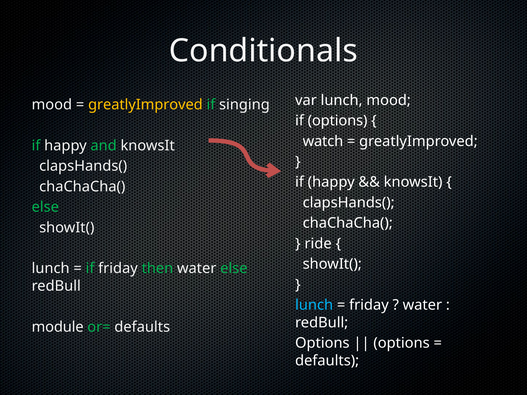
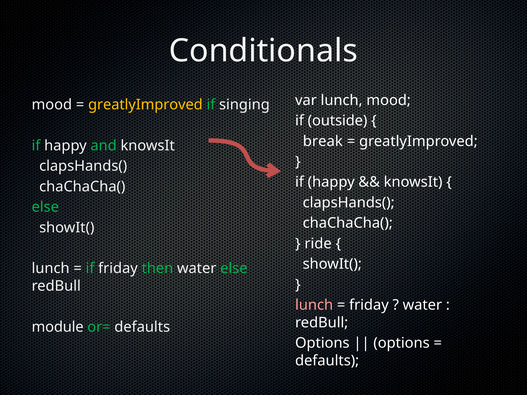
if options: options -> outside
watch: watch -> break
lunch at (314, 305) colour: light blue -> pink
